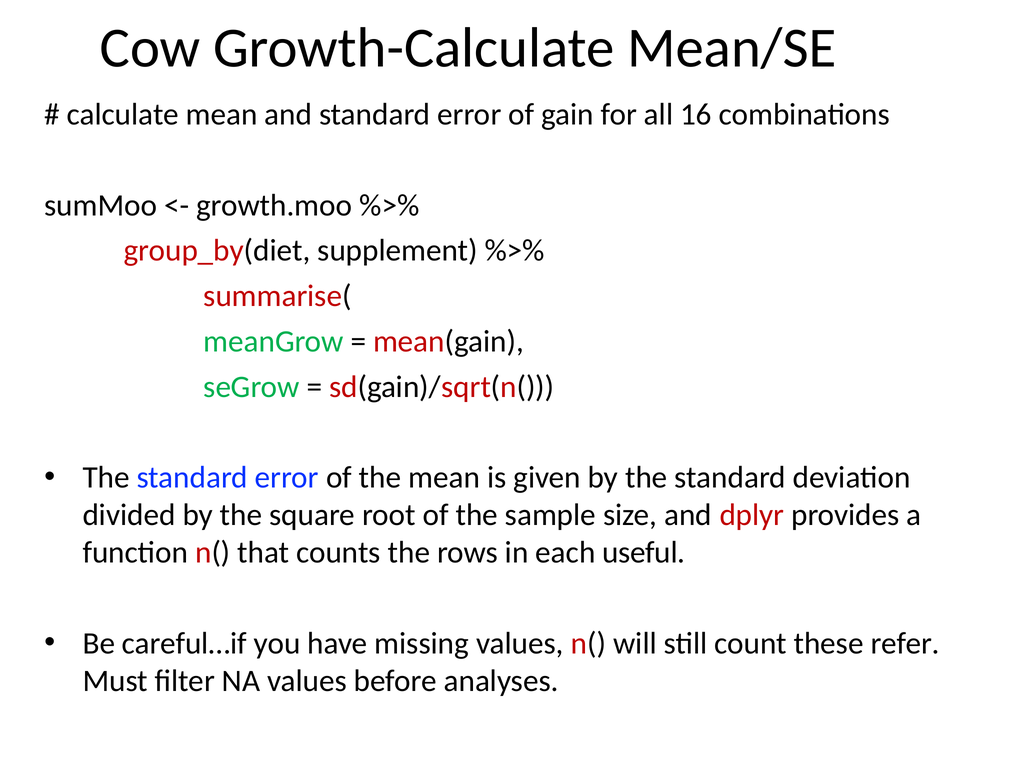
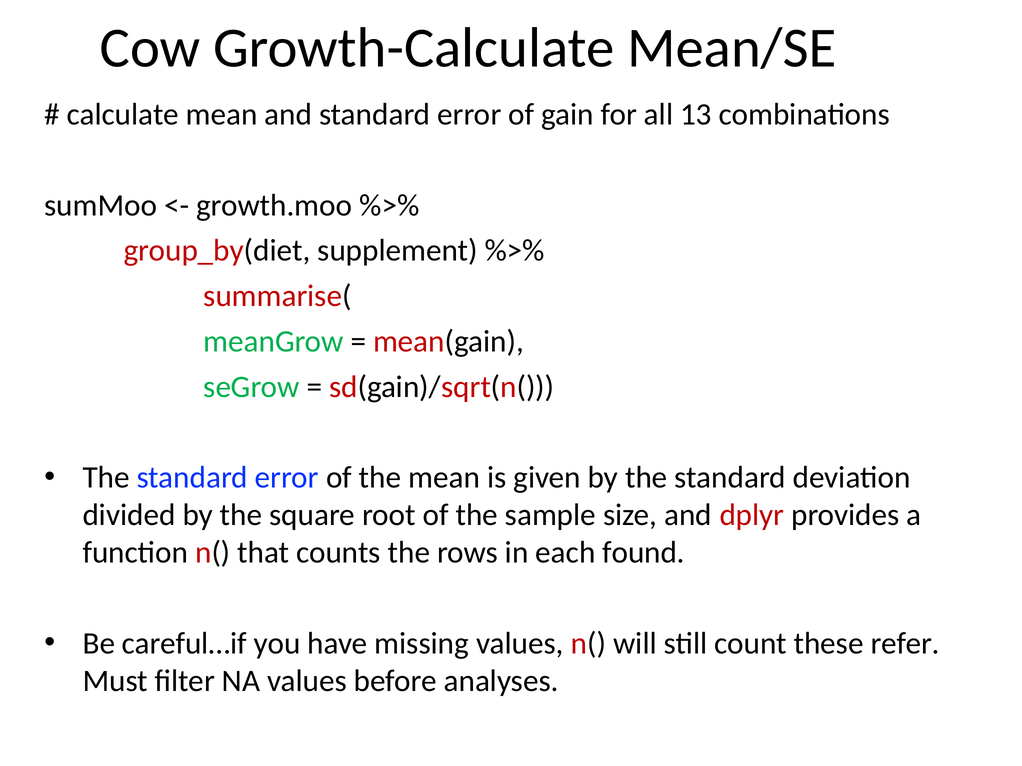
16: 16 -> 13
useful: useful -> found
